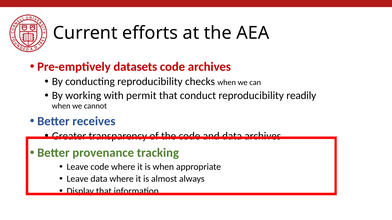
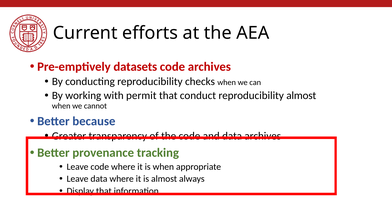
reproducibility readily: readily -> almost
receives: receives -> because
